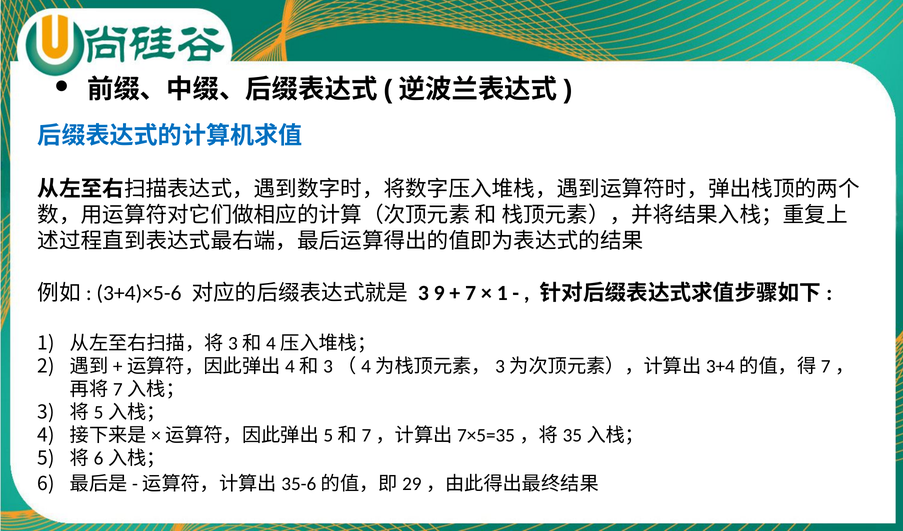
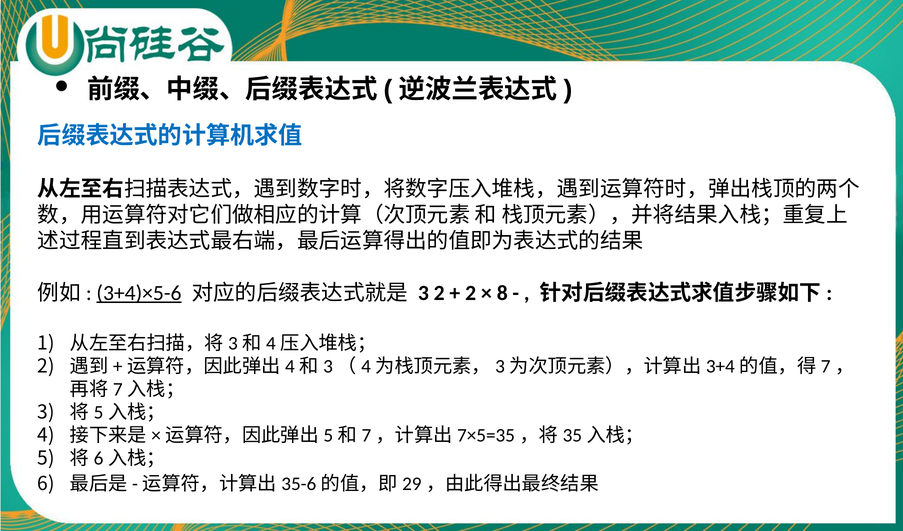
3+4)×5-6 underline: none -> present
3 9: 9 -> 2
7 at (471, 293): 7 -> 2
1 at (502, 293): 1 -> 8
